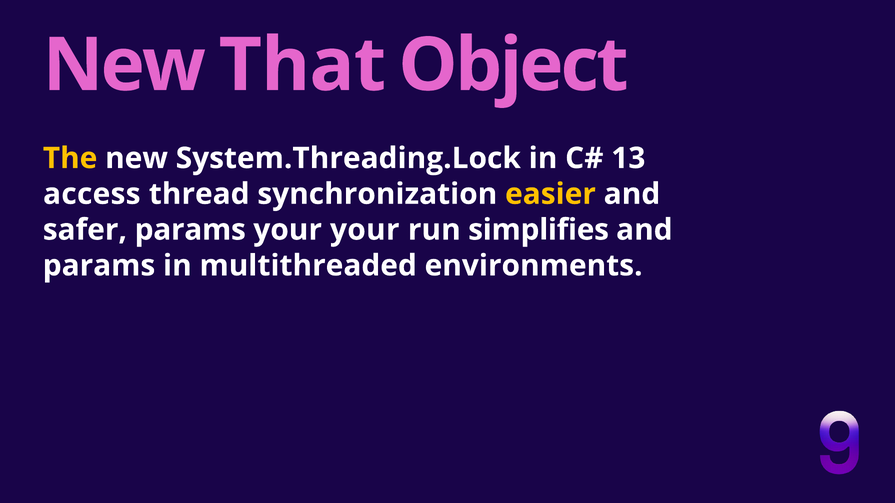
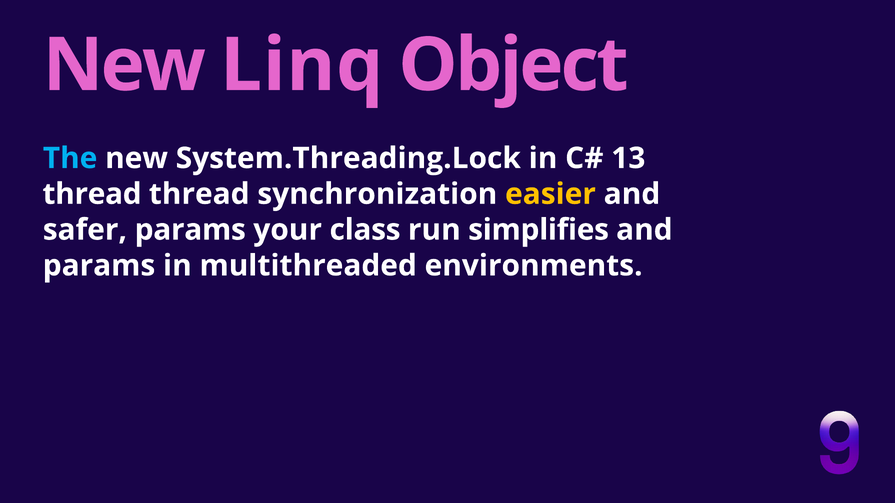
That: That -> Linq
The colour: yellow -> light blue
access at (92, 194): access -> thread
your your: your -> class
